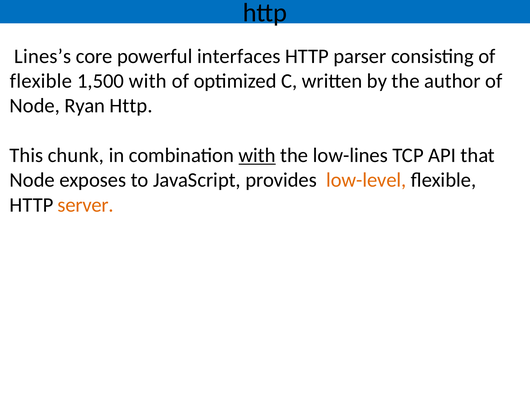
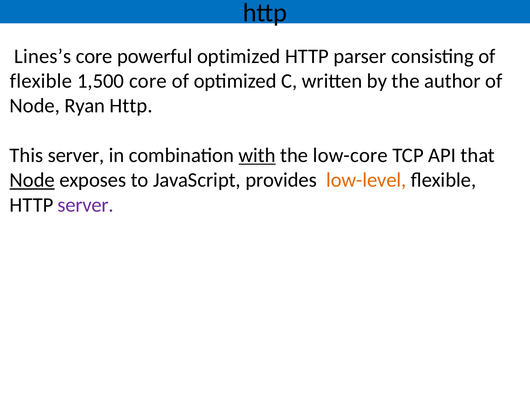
powerful interfaces: interfaces -> optimized
1,500 with: with -> core
This chunk: chunk -> server
low-lines: low-lines -> low-core
Node at (32, 180) underline: none -> present
server at (86, 205) colour: orange -> purple
